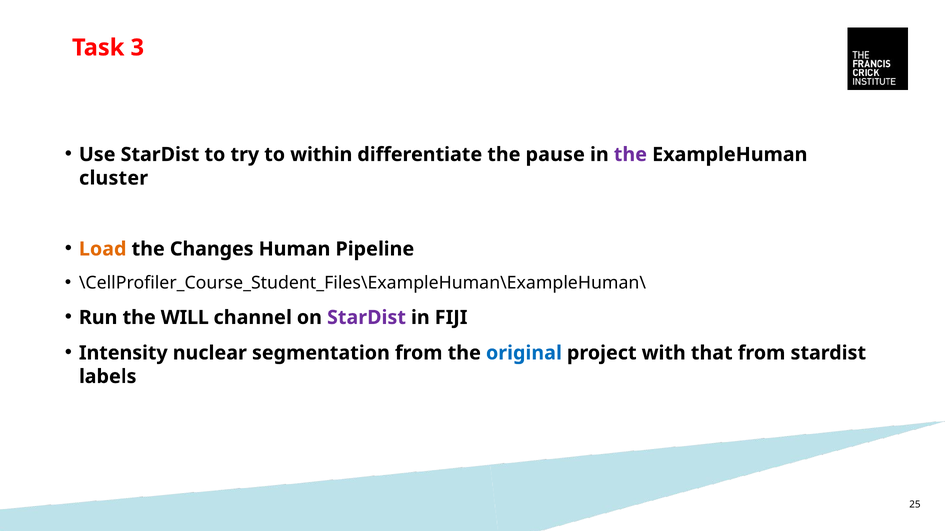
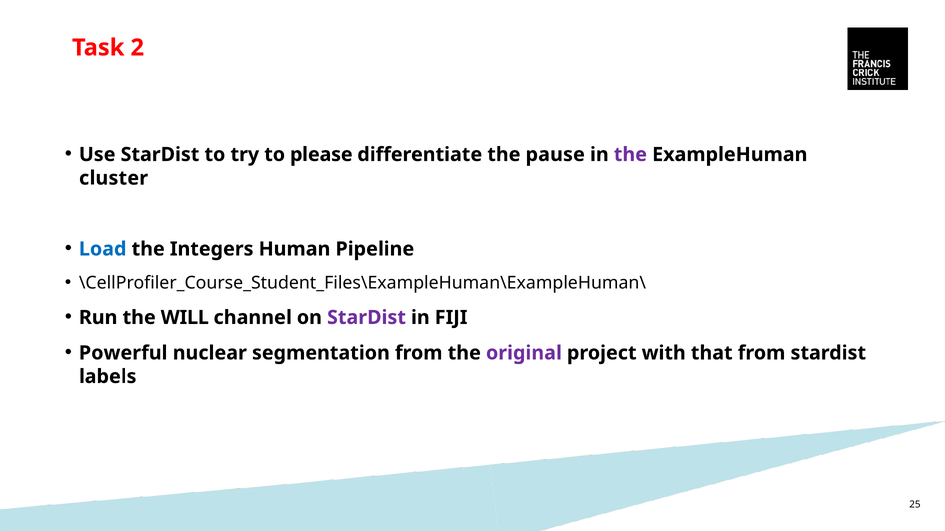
3: 3 -> 2
within: within -> please
Load colour: orange -> blue
Changes: Changes -> Integers
Intensity: Intensity -> Powerful
original colour: blue -> purple
